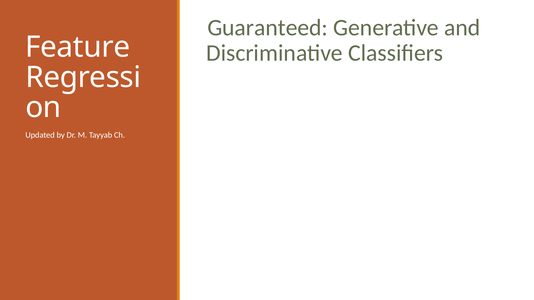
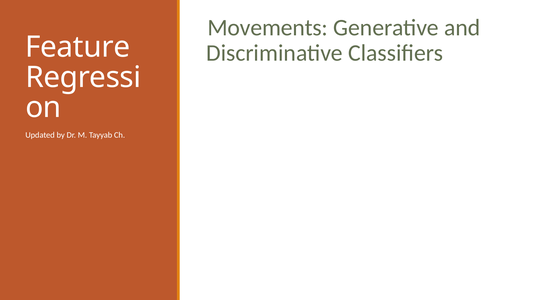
Guaranteed: Guaranteed -> Movements
